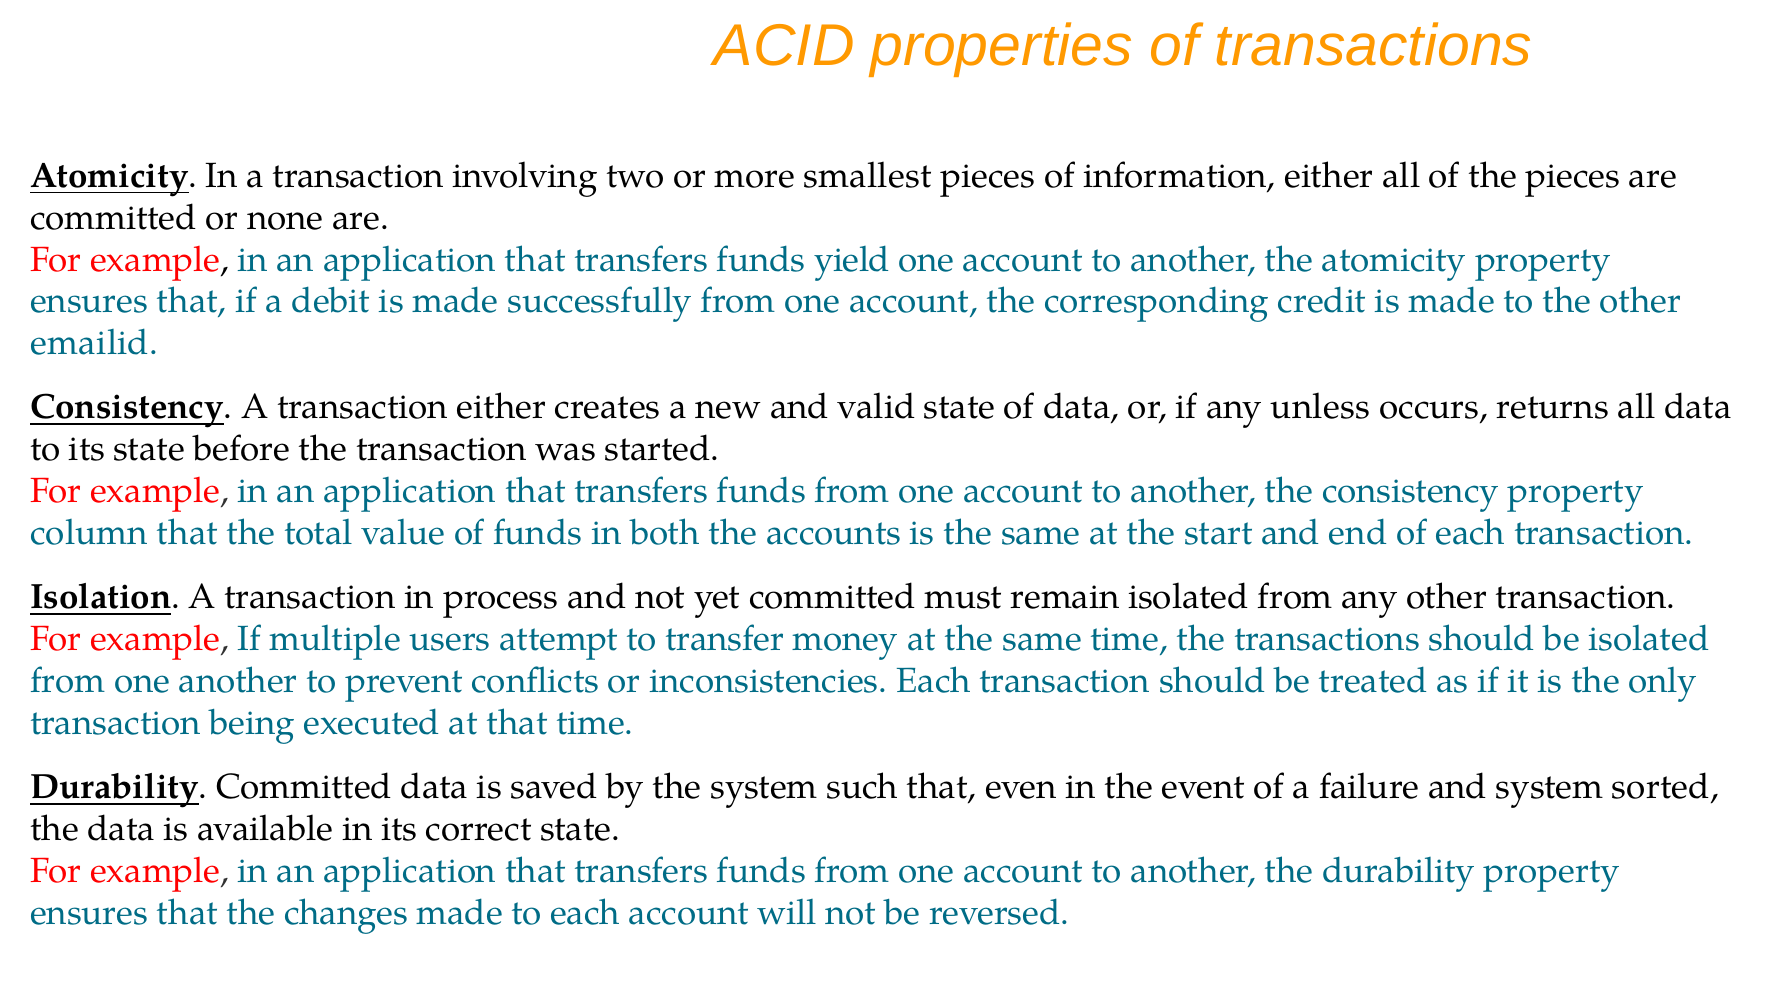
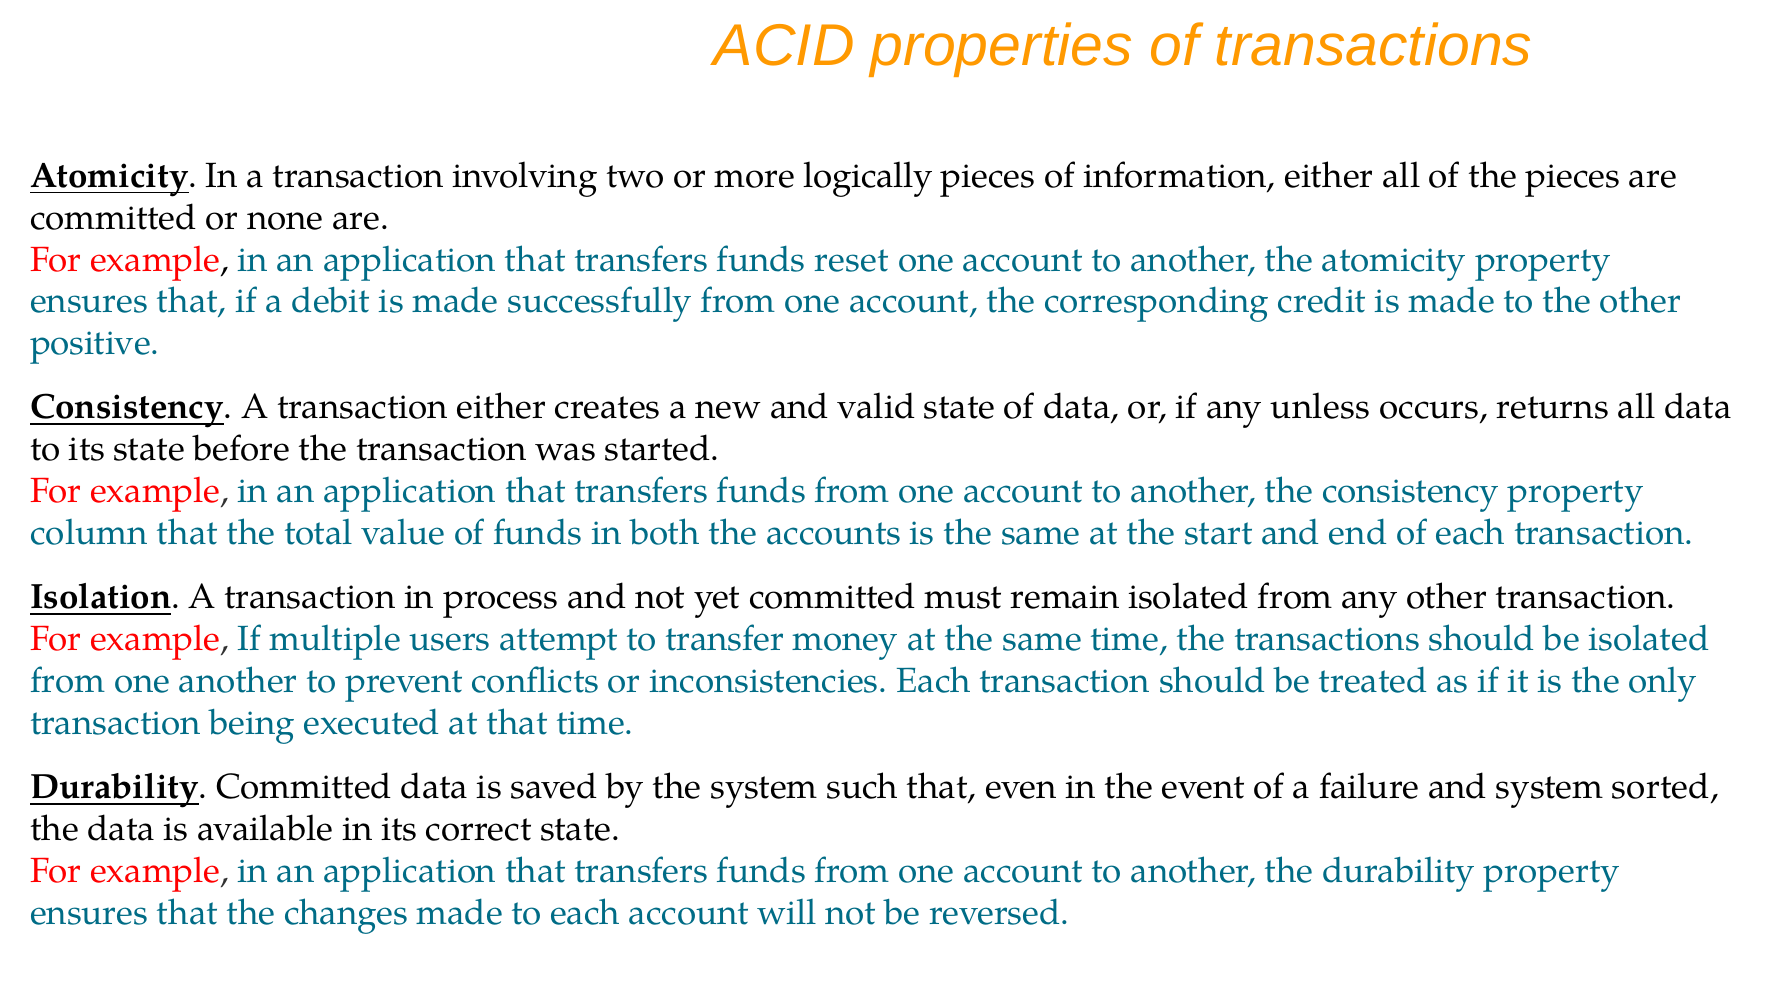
smallest: smallest -> logically
yield: yield -> reset
emailid: emailid -> positive
